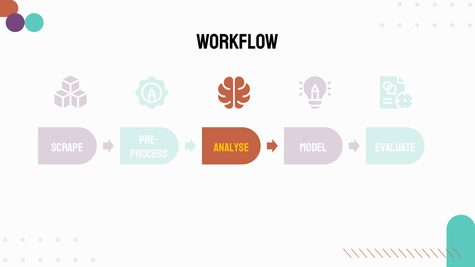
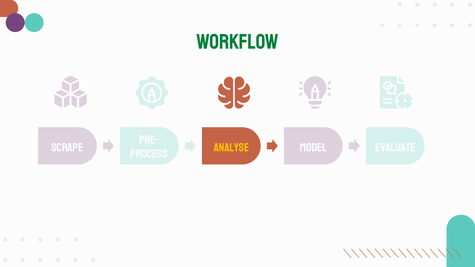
Workflow colour: black -> green
